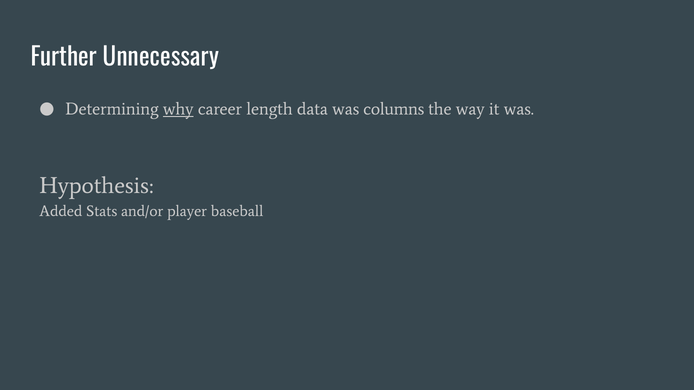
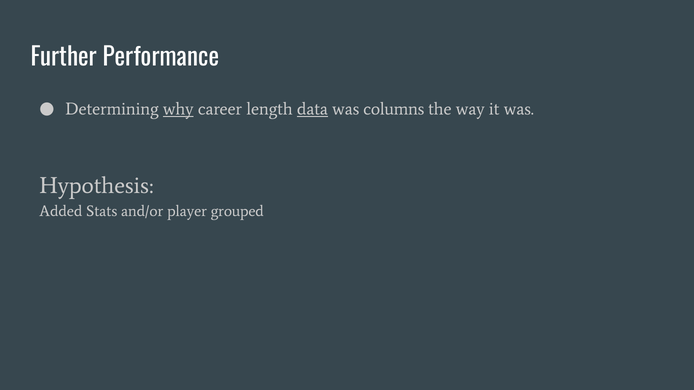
Unnecessary: Unnecessary -> Performance
data underline: none -> present
baseball: baseball -> grouped
